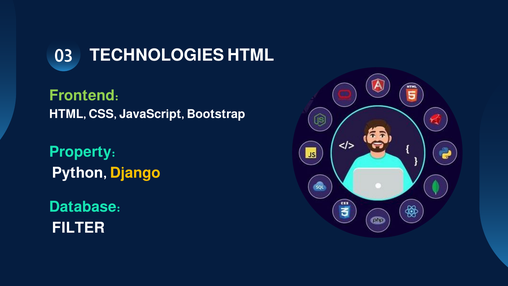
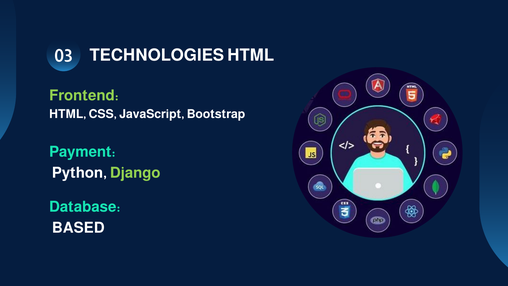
Property: Property -> Payment
Django colour: yellow -> light green
FILTER: FILTER -> BASED
